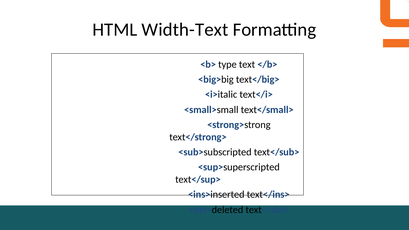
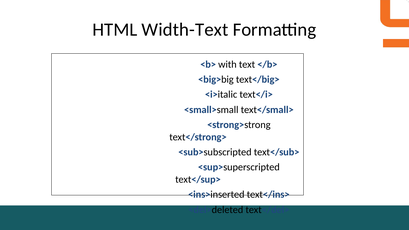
type: type -> with
